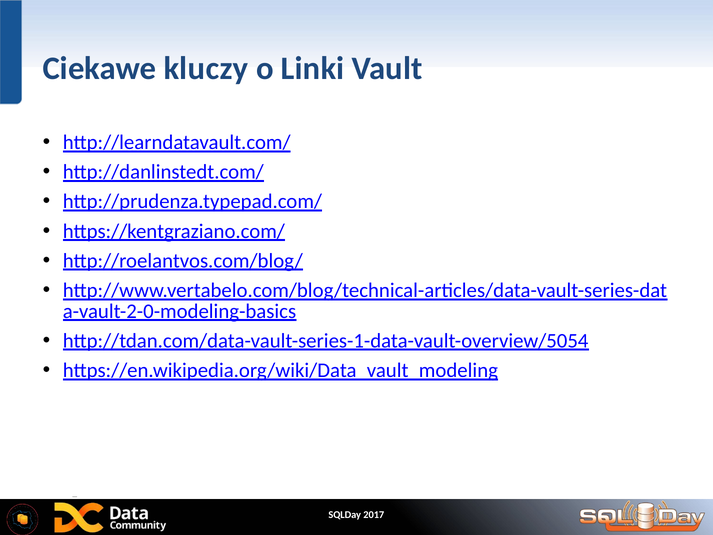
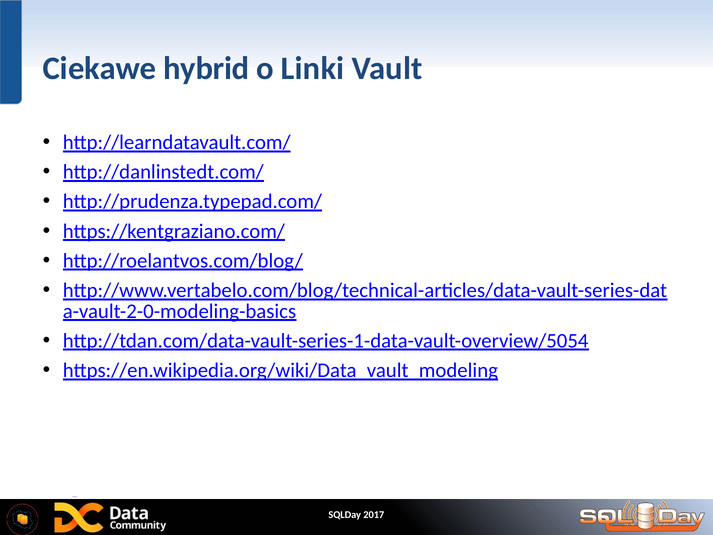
kluczy: kluczy -> hybrid
